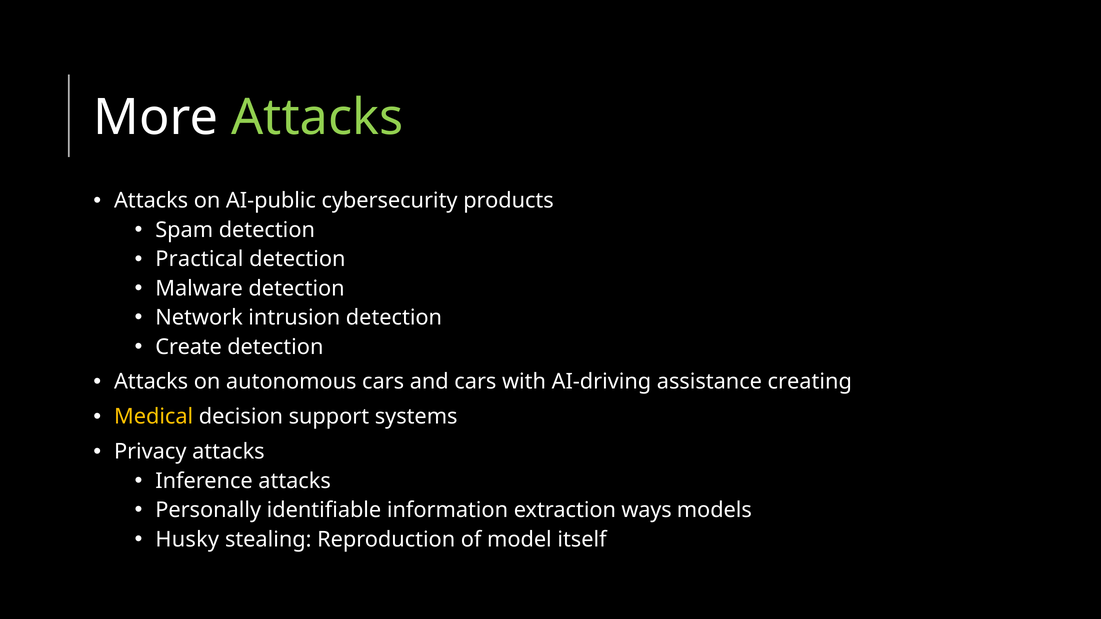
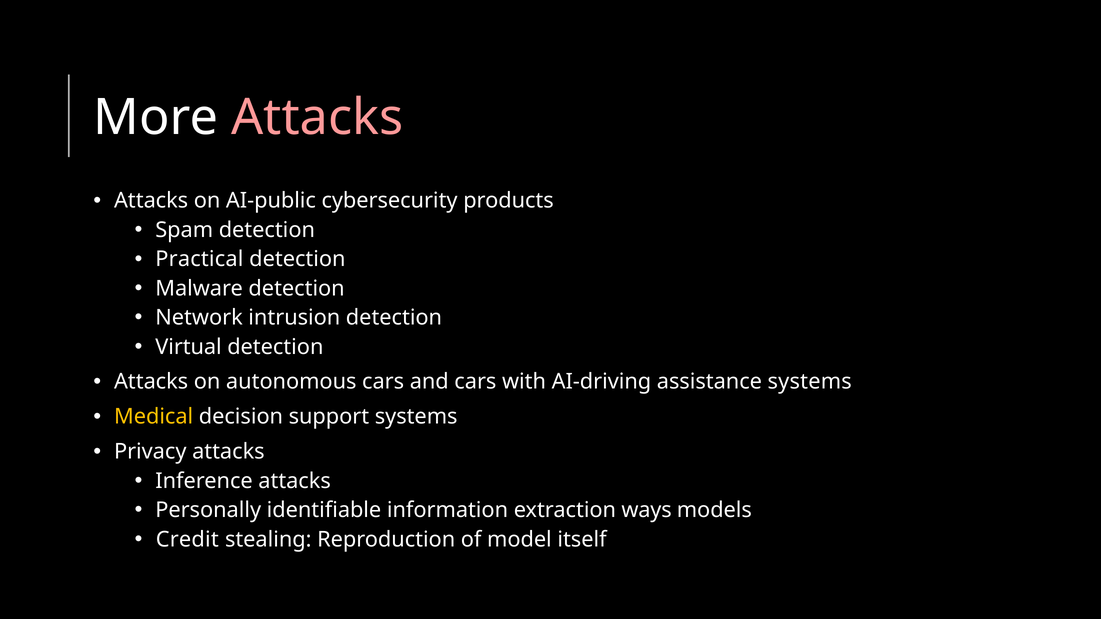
Attacks at (317, 118) colour: light green -> pink
Create: Create -> Virtual
assistance creating: creating -> systems
Husky: Husky -> Credit
